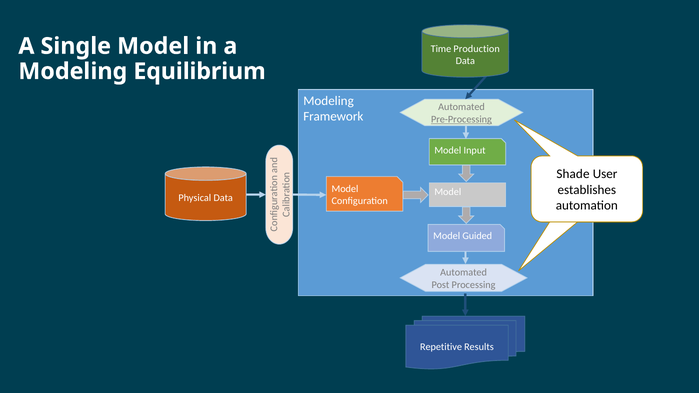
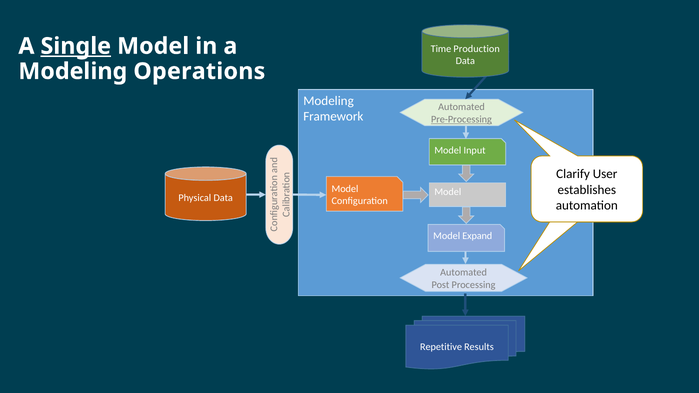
Single underline: none -> present
Equilibrium: Equilibrium -> Operations
Shade: Shade -> Clarify
Guided: Guided -> Expand
